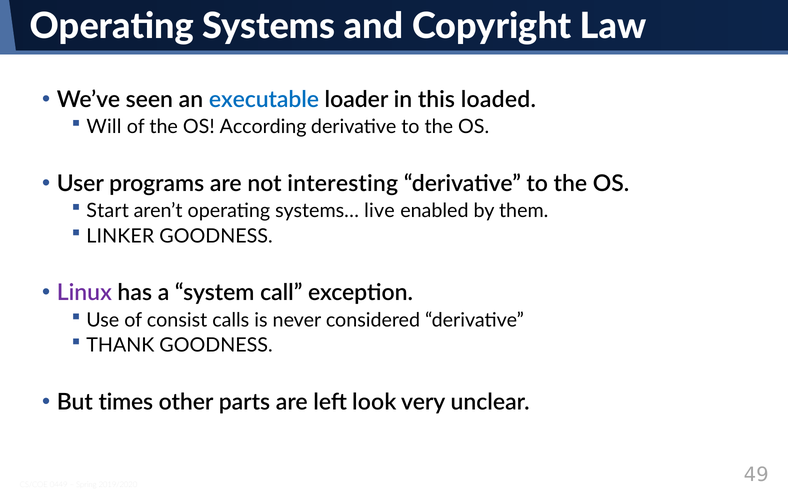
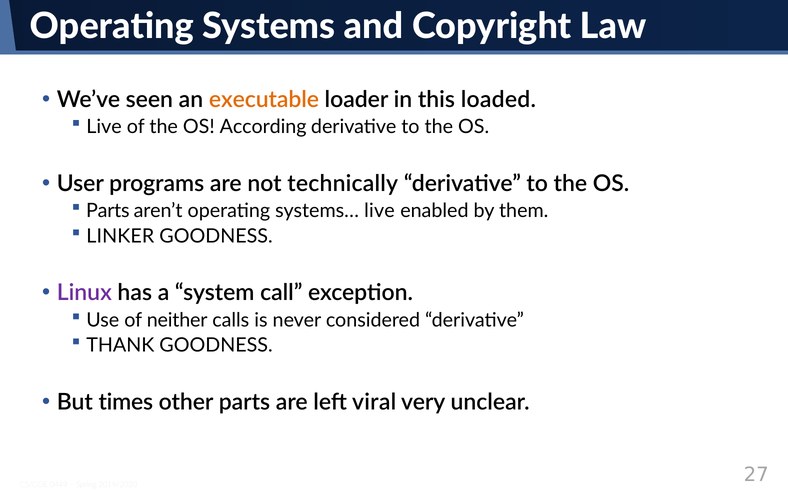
executable colour: blue -> orange
Will at (104, 127): Will -> Live
interesting: interesting -> technically
Start at (108, 211): Start -> Parts
consist: consist -> neither
look: look -> viral
49: 49 -> 27
